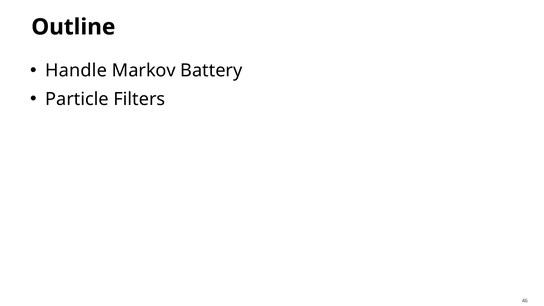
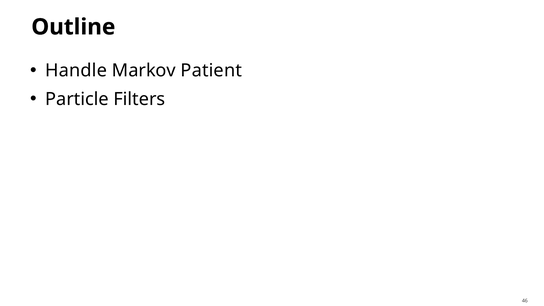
Battery: Battery -> Patient
